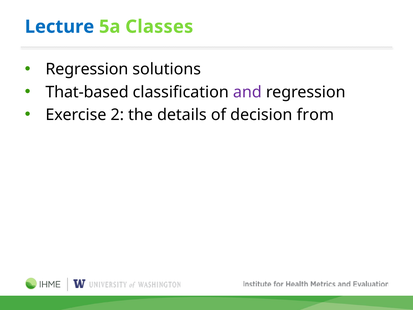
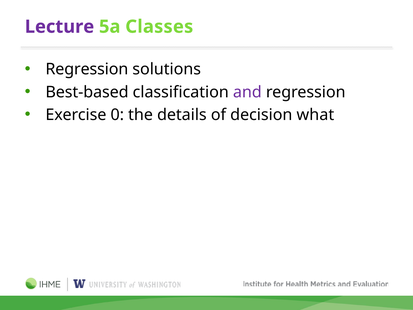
Lecture colour: blue -> purple
That-based: That-based -> Best-based
2: 2 -> 0
from: from -> what
